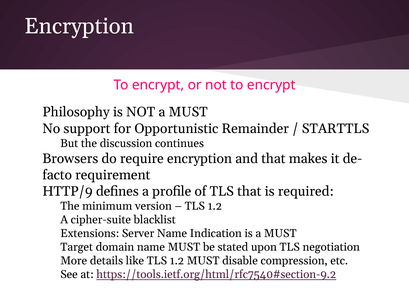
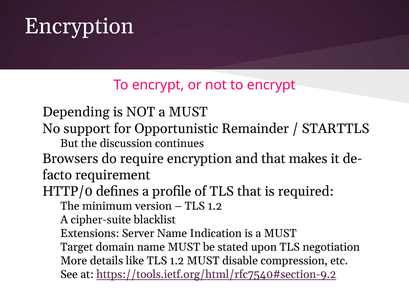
Philosophy: Philosophy -> Depending
HTTP/9: HTTP/9 -> HTTP/0
